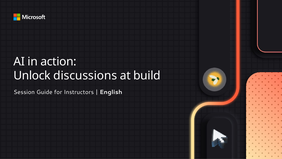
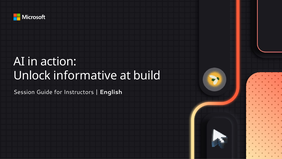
discussions: discussions -> informative
